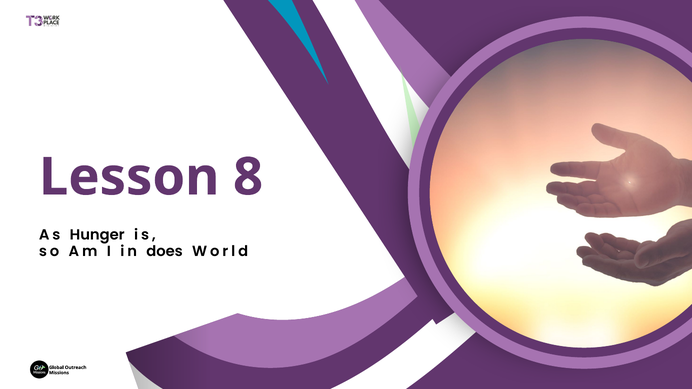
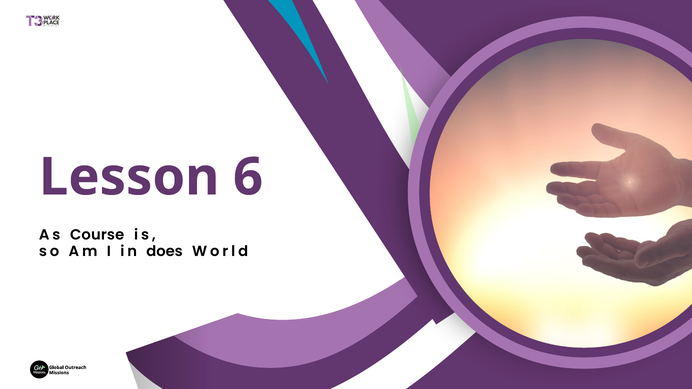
8: 8 -> 6
Hunger: Hunger -> Course
